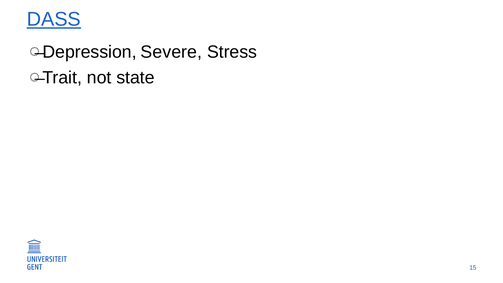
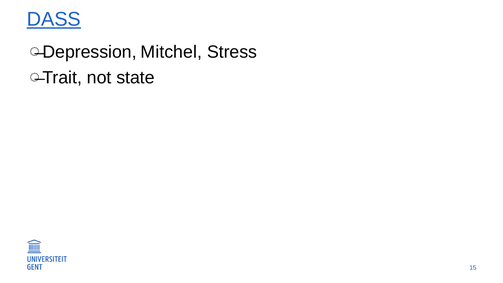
Severe: Severe -> Mitchel
